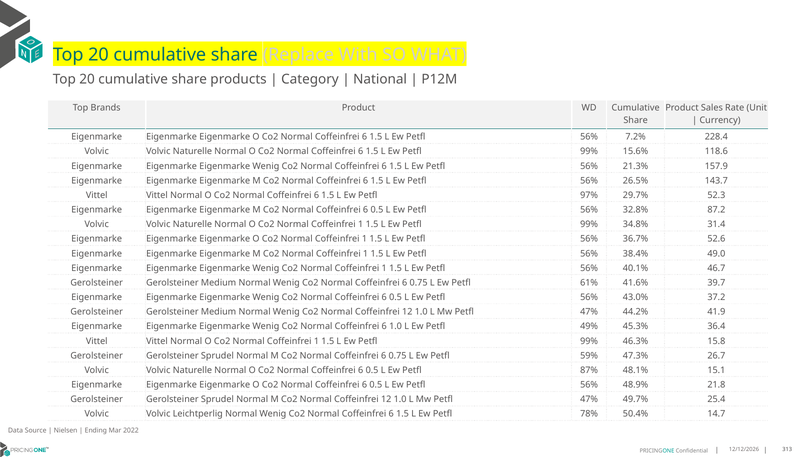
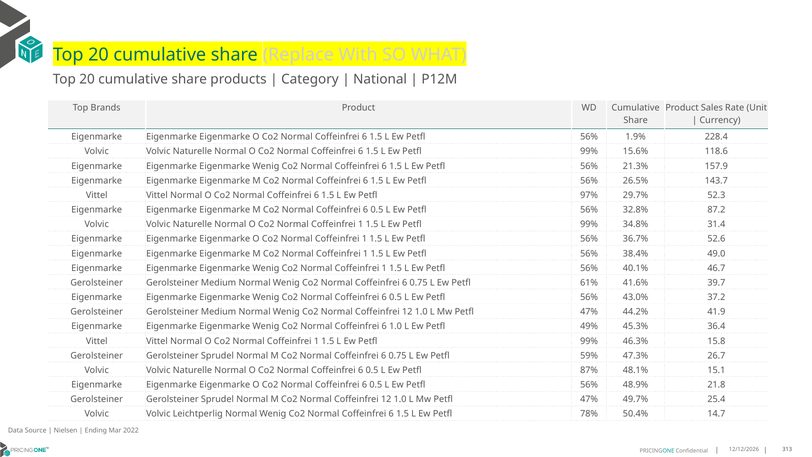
7.2%: 7.2% -> 1.9%
